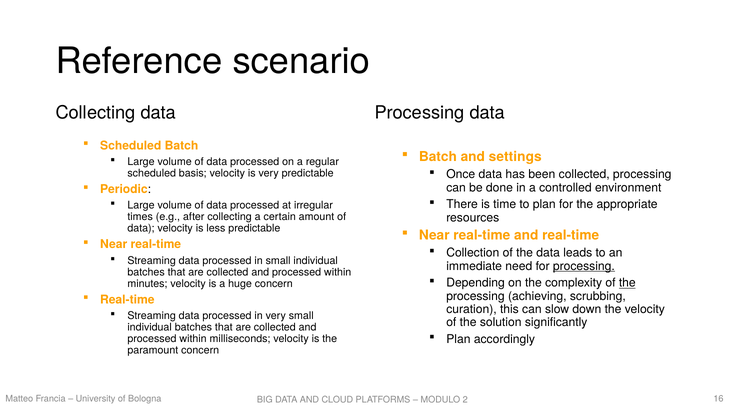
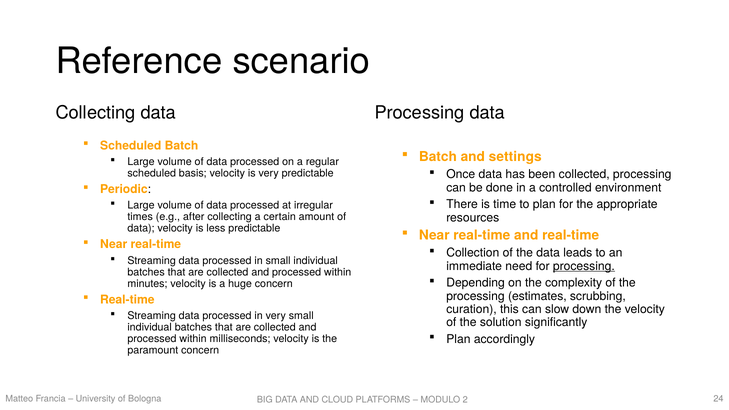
the at (627, 283) underline: present -> none
achieving: achieving -> estimates
16: 16 -> 24
